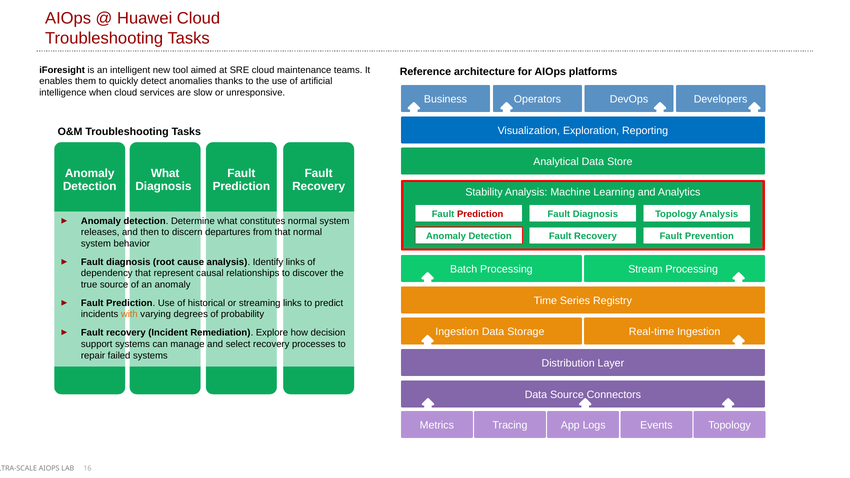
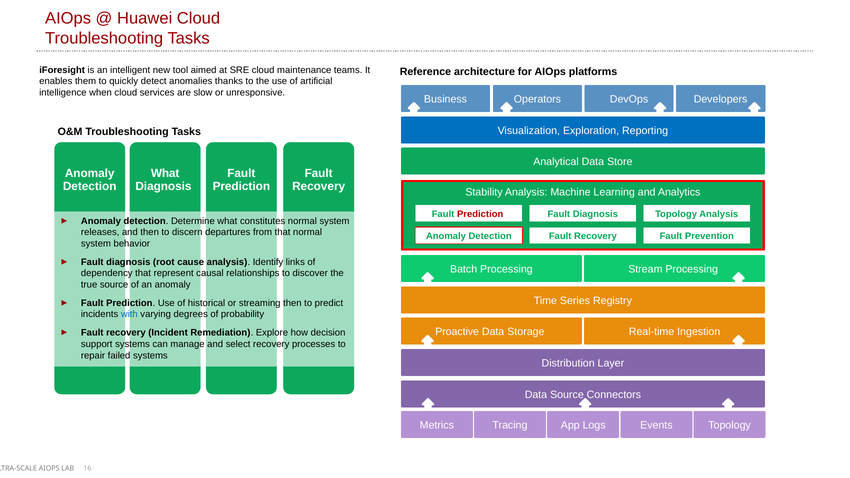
streaming links: links -> then
with colour: orange -> blue
Ingestion at (457, 332): Ingestion -> Proactive
